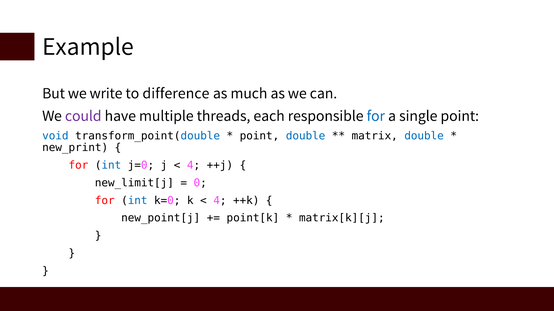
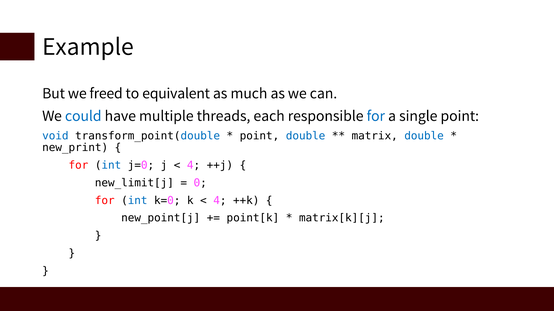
write: write -> freed
difference: difference -> equivalent
could colour: purple -> blue
